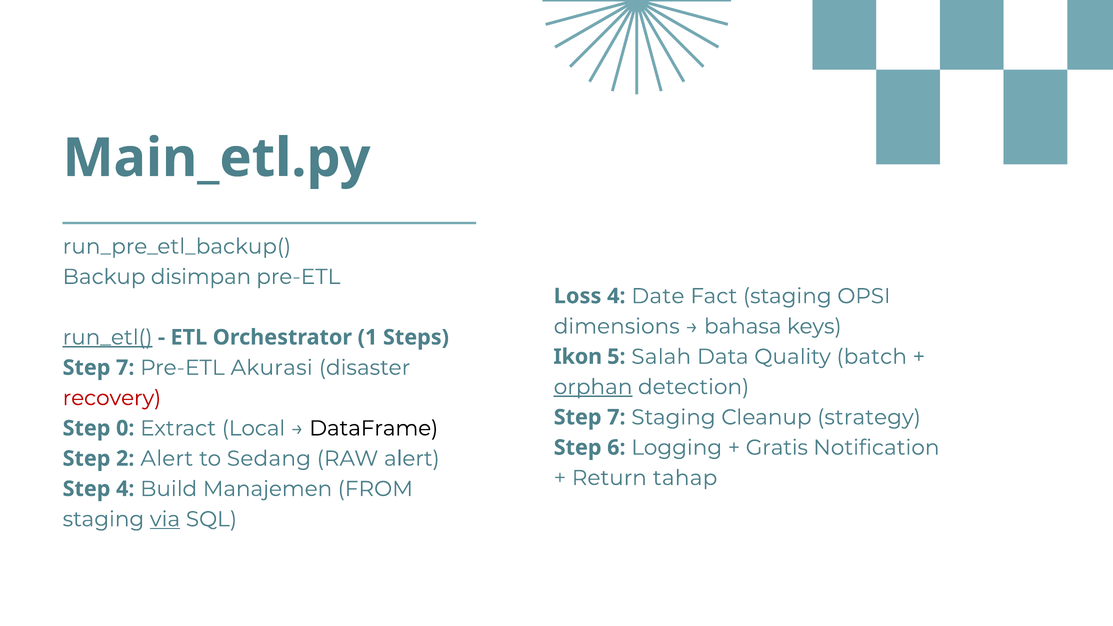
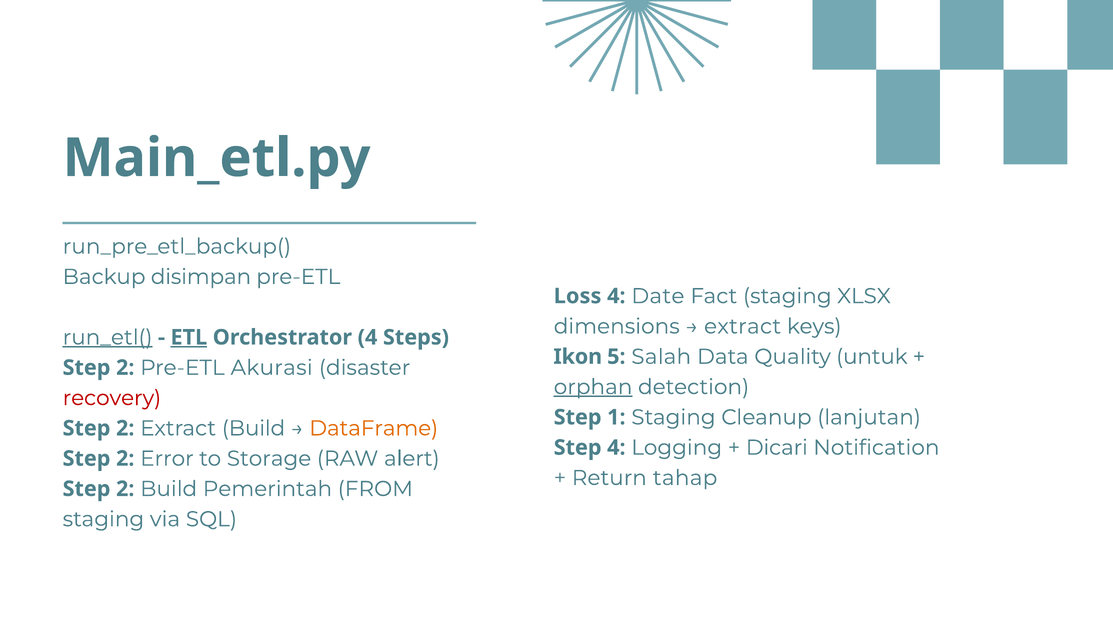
OPSI: OPSI -> XLSX
bahasa at (743, 326): bahasa -> extract
ETL underline: none -> present
Orchestrator 1: 1 -> 4
batch: batch -> untuk
7 at (125, 368): 7 -> 2
7 at (616, 417): 7 -> 1
strategy: strategy -> lanjutan
0 at (125, 428): 0 -> 2
Extract Local: Local -> Build
DataFrame colour: black -> orange
Step 6: 6 -> 4
Gratis: Gratis -> Dicari
2 Alert: Alert -> Error
Sedang: Sedang -> Storage
4 at (125, 489): 4 -> 2
Manajemen: Manajemen -> Pemerintah
via underline: present -> none
